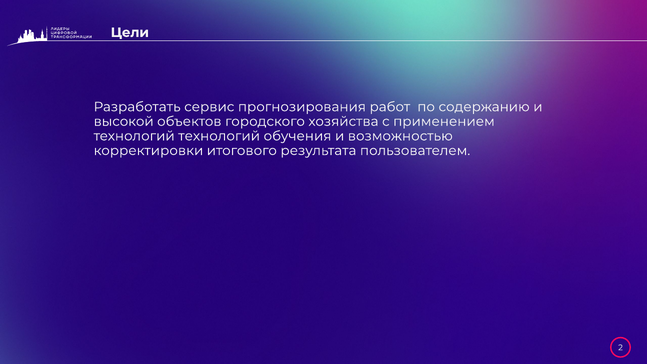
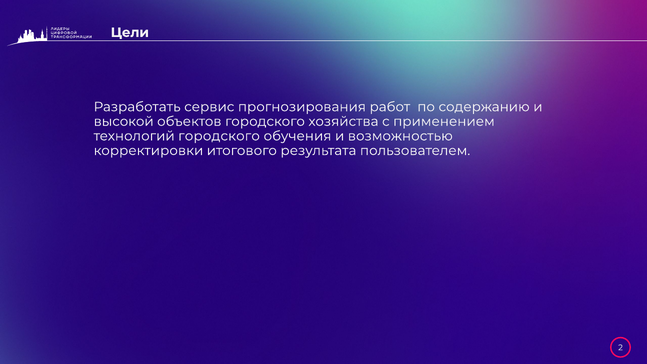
технологий технологий: технологий -> городского
